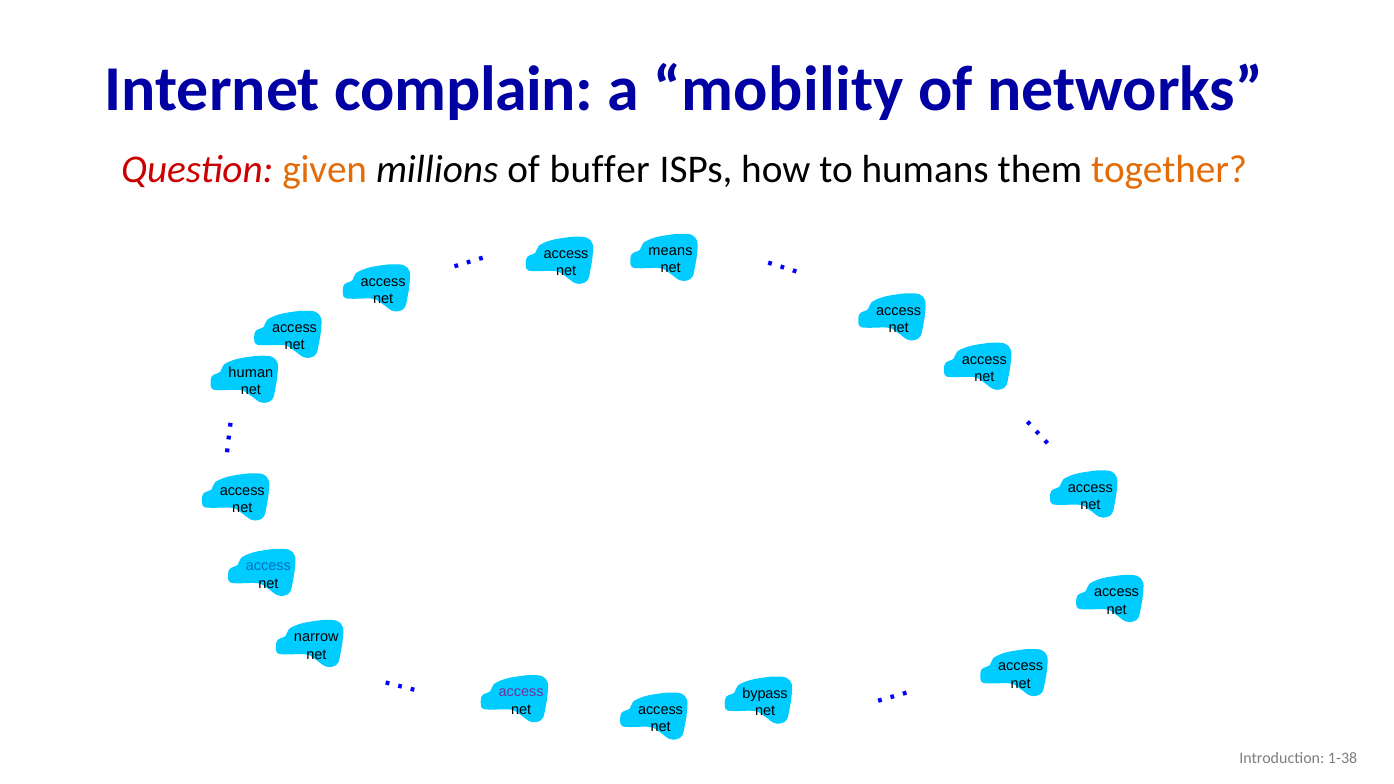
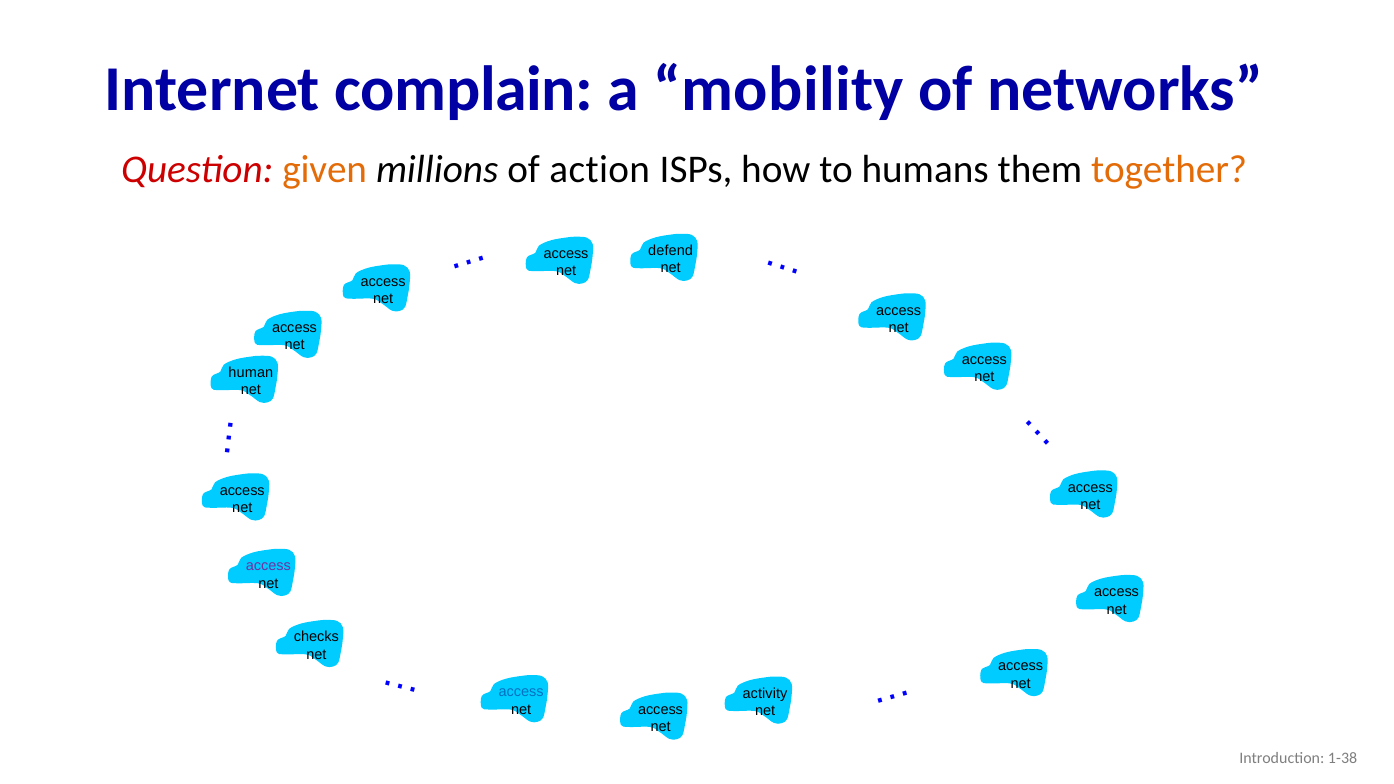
buffer: buffer -> action
means: means -> defend
access at (268, 566) colour: blue -> purple
narrow: narrow -> checks
access at (521, 692) colour: purple -> blue
bypass: bypass -> activity
